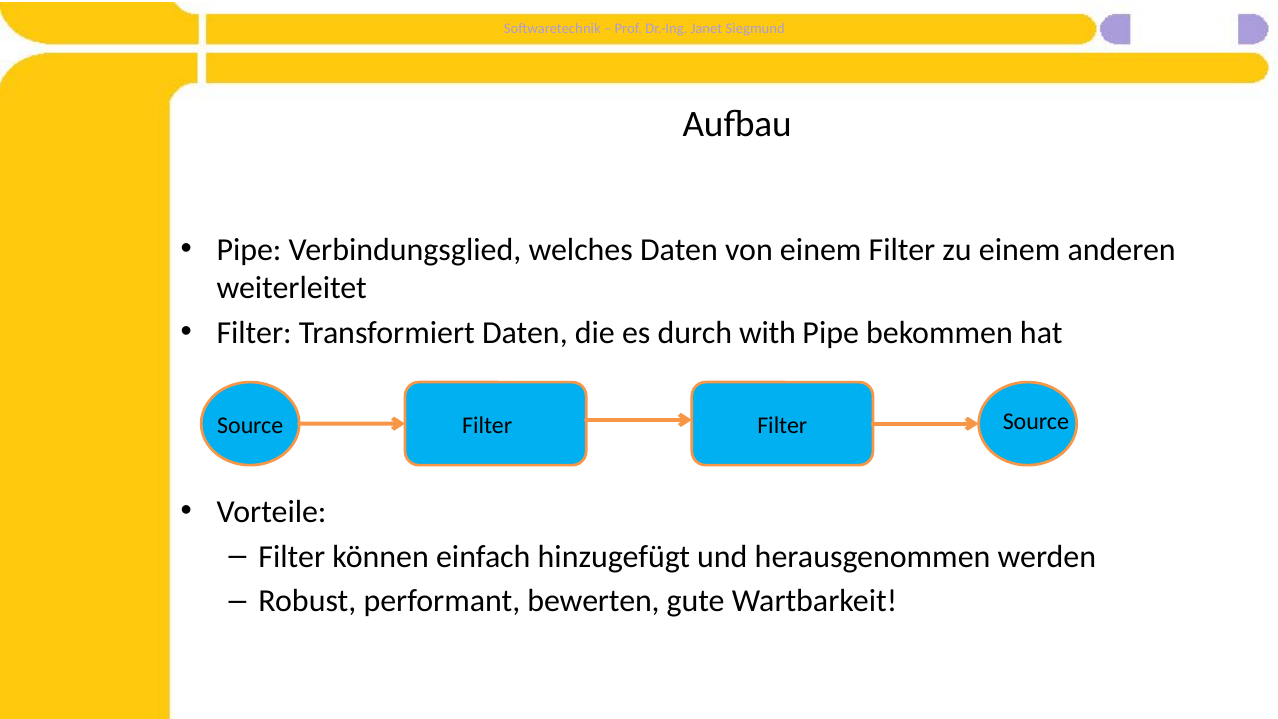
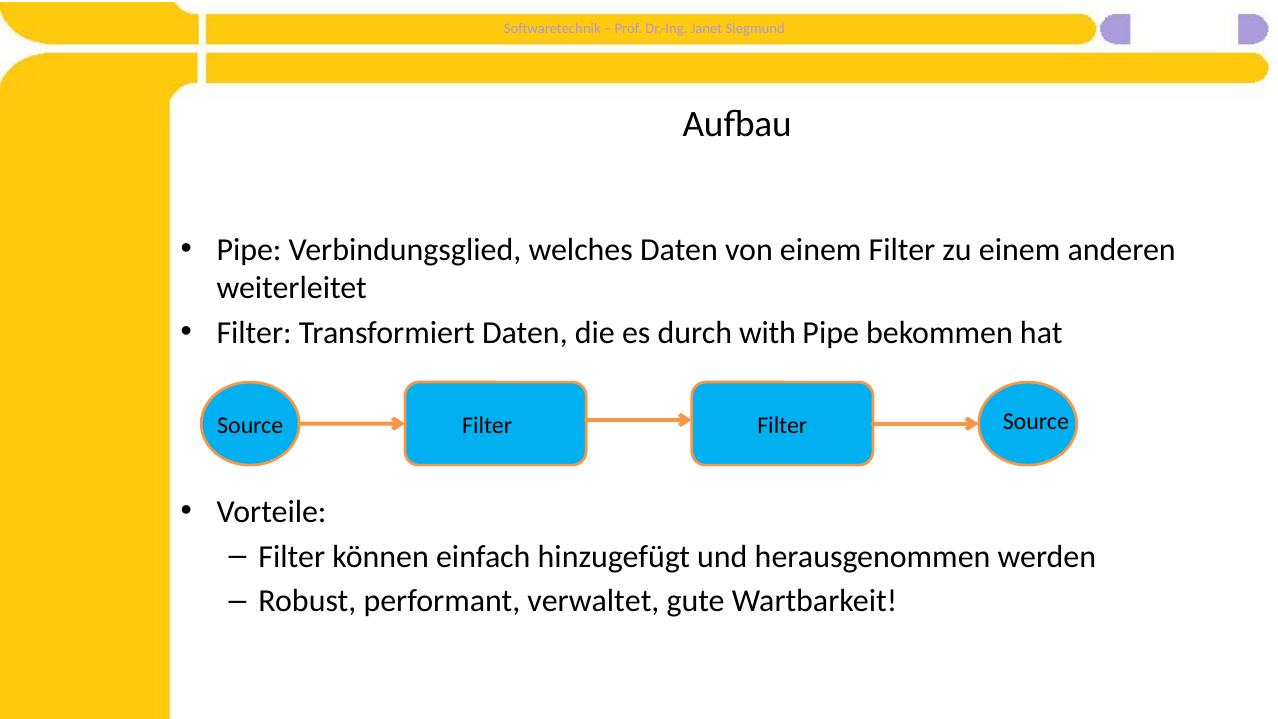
bewerten: bewerten -> verwaltet
